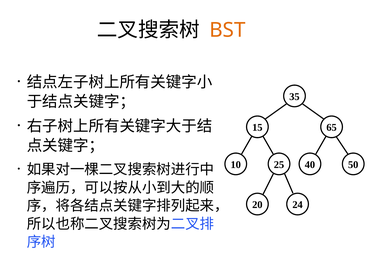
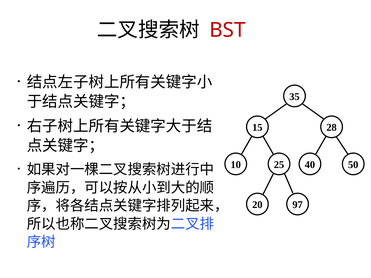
BST colour: orange -> red
65: 65 -> 28
24: 24 -> 97
